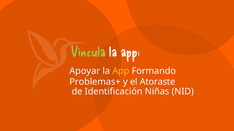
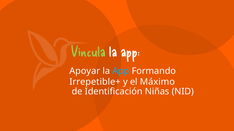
App at (121, 71) colour: yellow -> light blue
Problemas+: Problemas+ -> Irrepetible+
Atoraste: Atoraste -> Máximo
